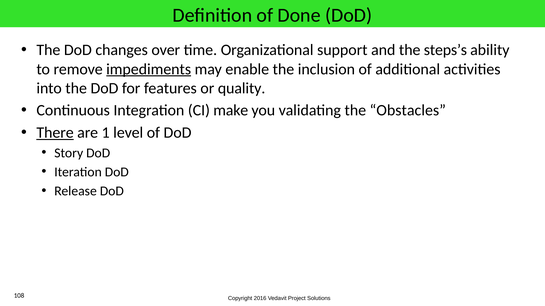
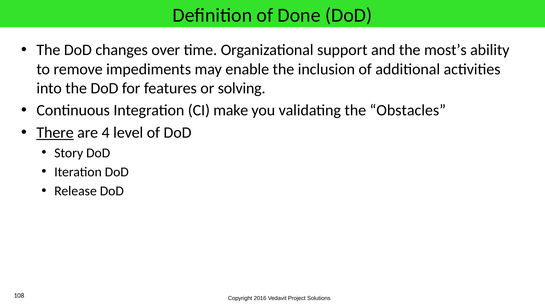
steps’s: steps’s -> most’s
impediments underline: present -> none
quality: quality -> solving
1: 1 -> 4
